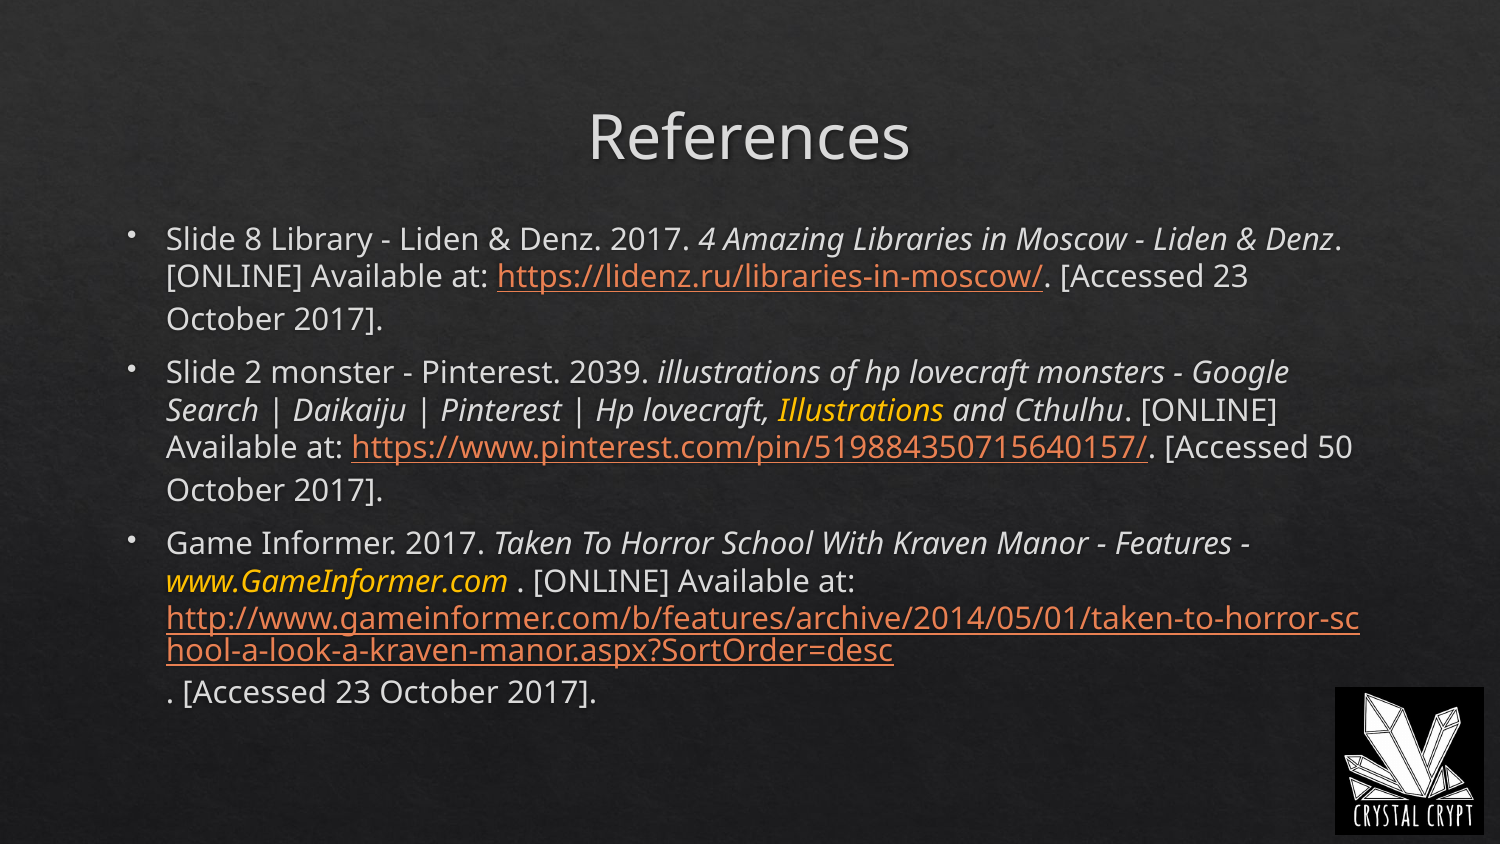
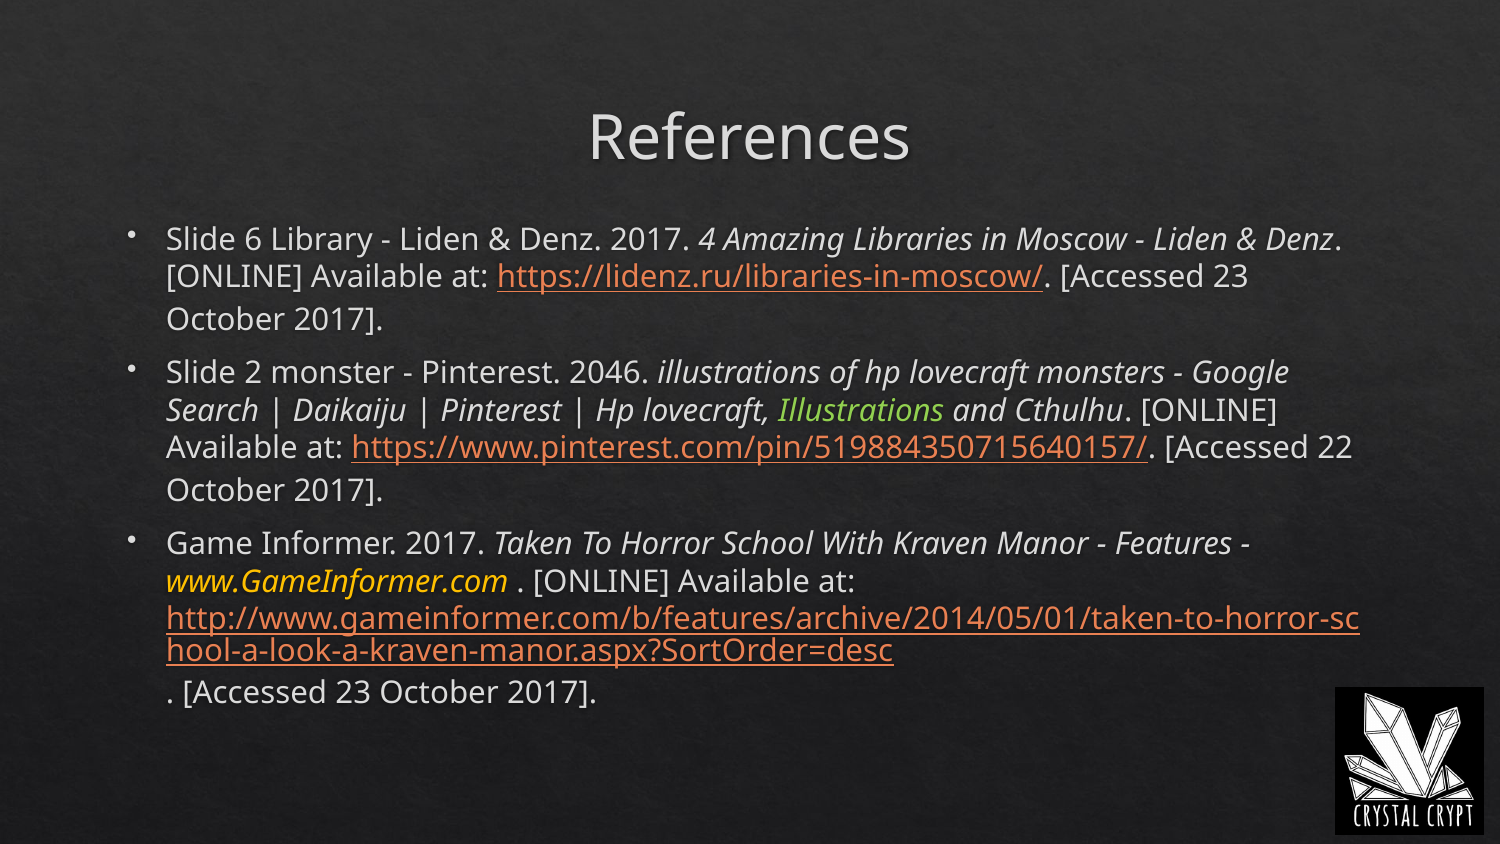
8: 8 -> 6
2039: 2039 -> 2046
Illustrations at (861, 411) colour: yellow -> light green
50: 50 -> 22
